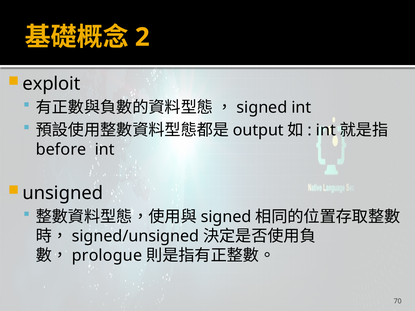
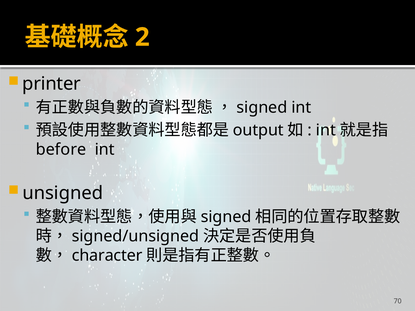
exploit: exploit -> printer
prologue: prologue -> character
